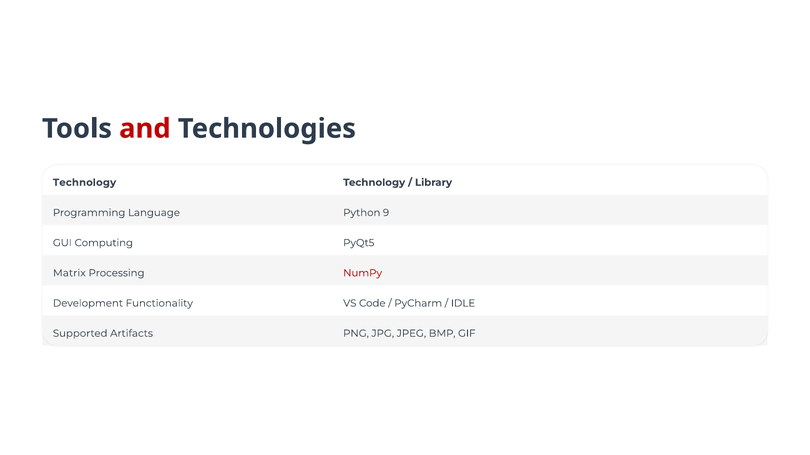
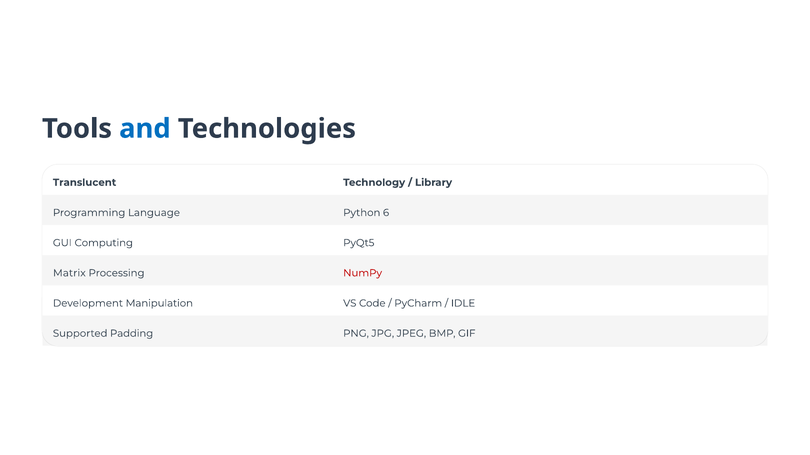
and colour: red -> blue
Technology at (85, 183): Technology -> Translucent
9: 9 -> 6
Functionality: Functionality -> Manipulation
Artifacts: Artifacts -> Padding
